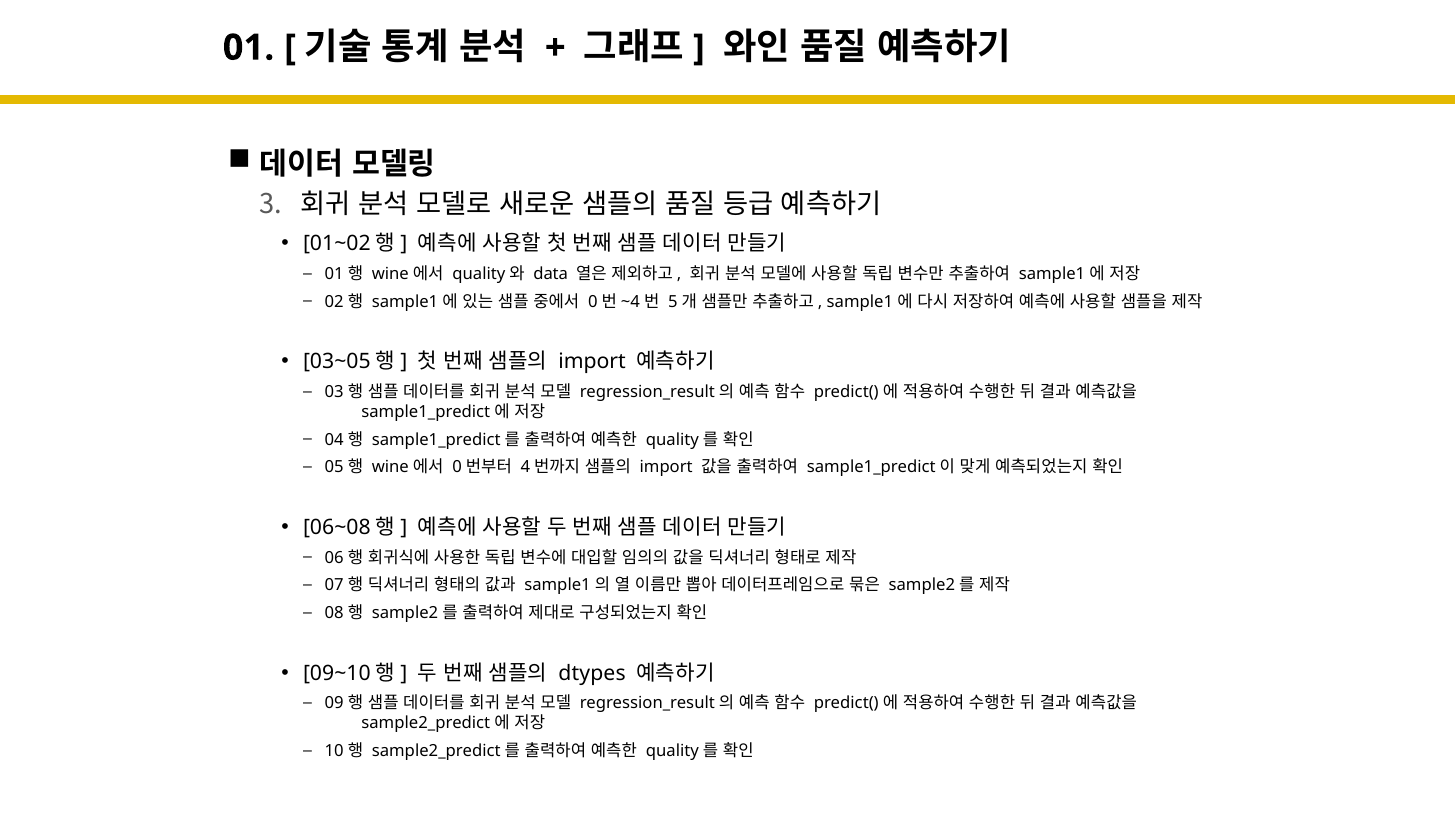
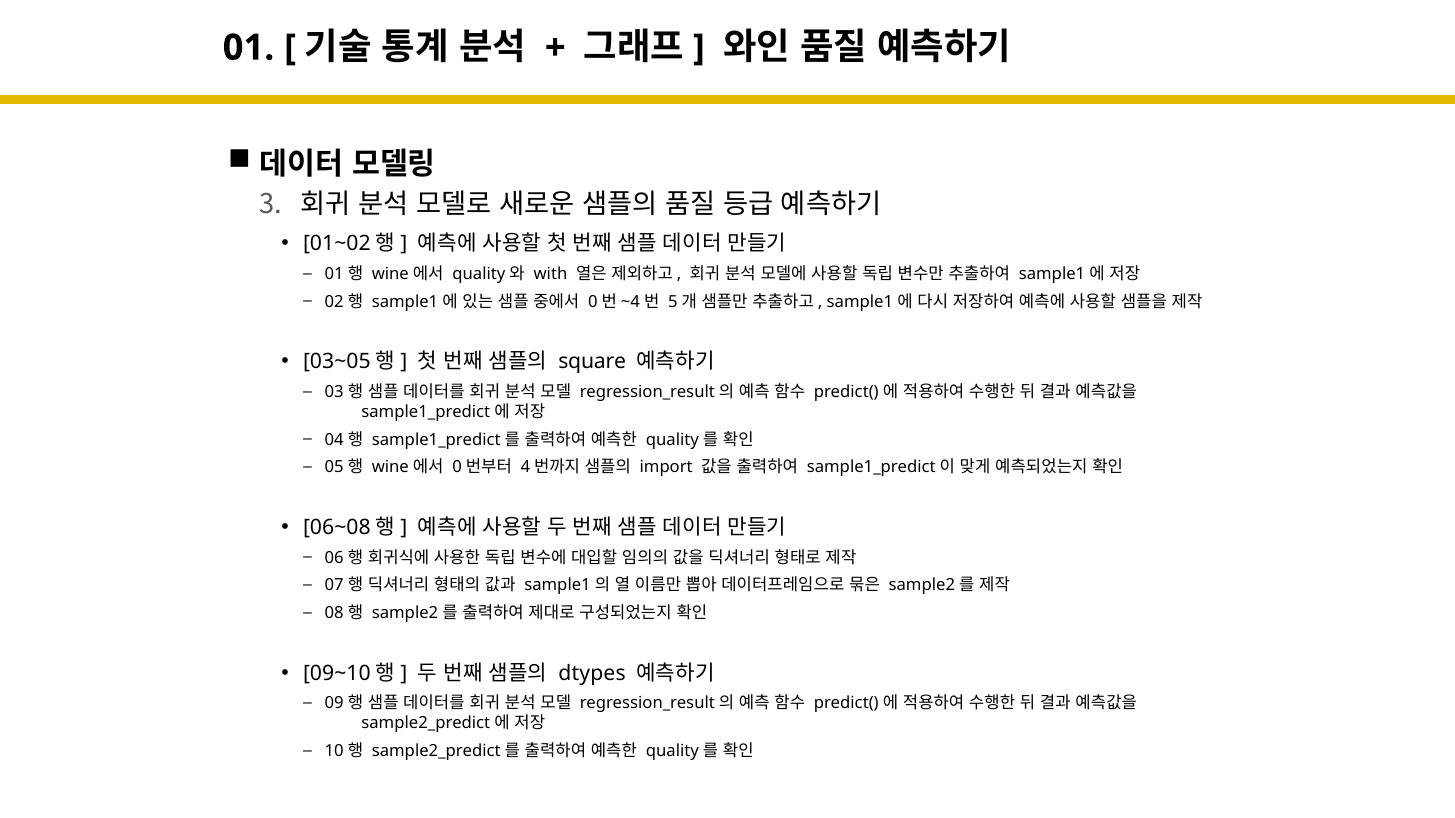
data: data -> with
import at (592, 361): import -> square
